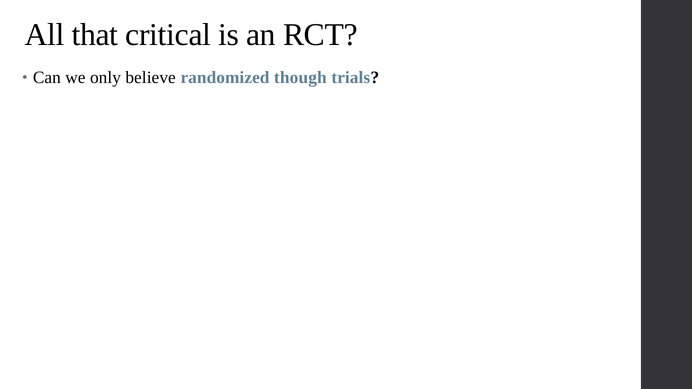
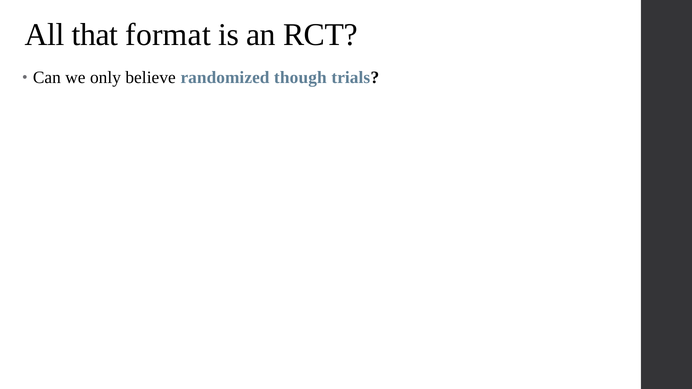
critical: critical -> format
